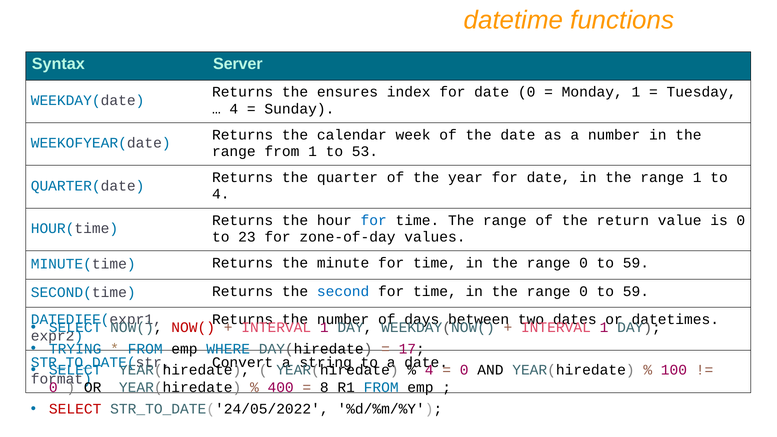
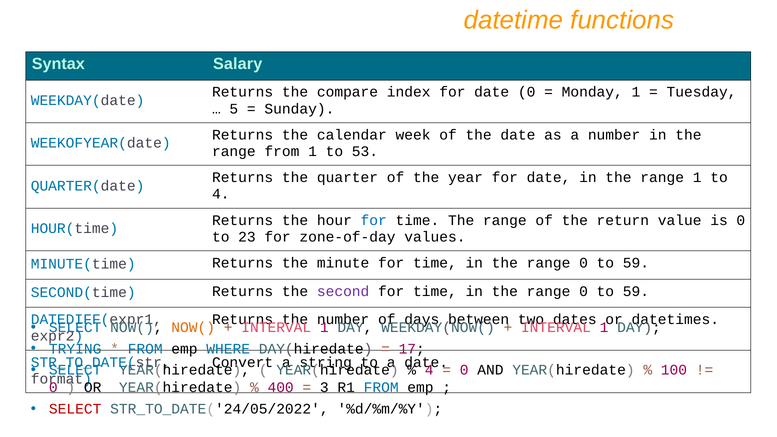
Server: Server -> Salary
ensures: ensures -> compare
4 at (234, 109): 4 -> 5
second colour: blue -> purple
NOW( at (193, 328) colour: red -> orange
8: 8 -> 3
